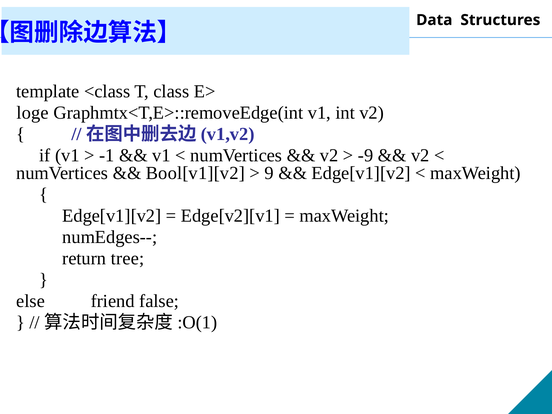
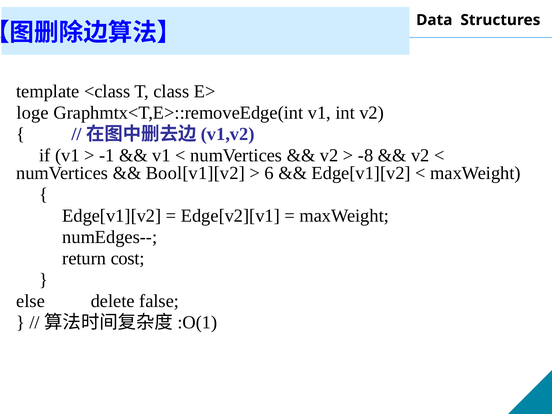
-9: -9 -> -8
9: 9 -> 6
tree: tree -> cost
friend: friend -> delete
